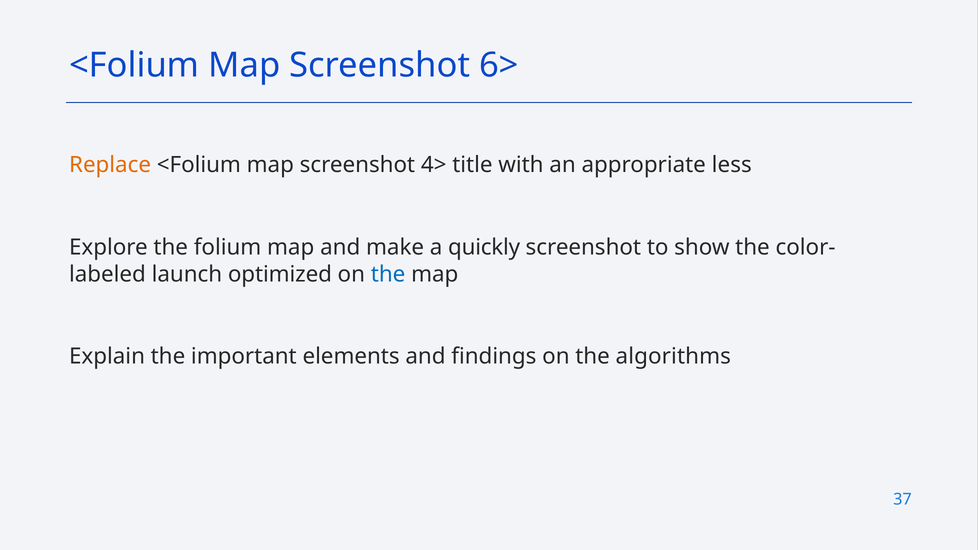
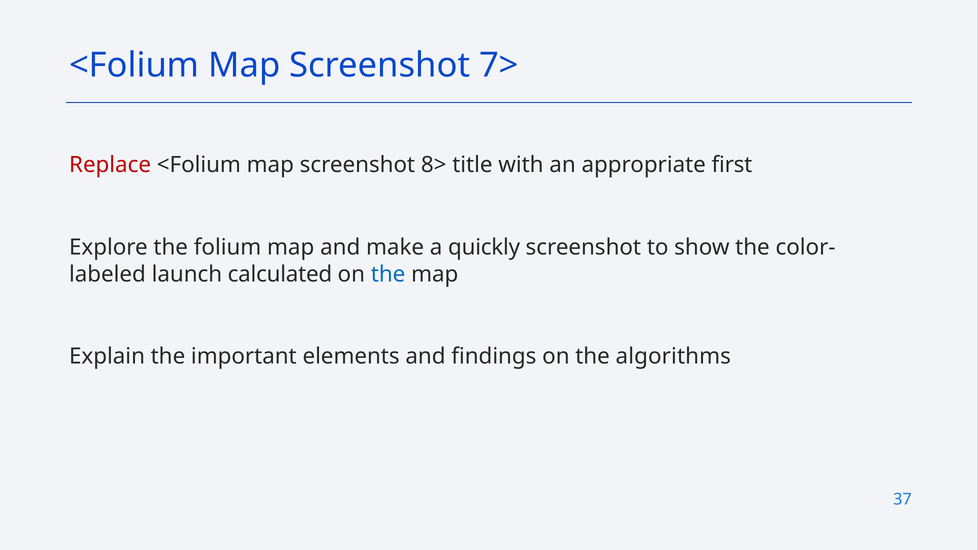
6>: 6> -> 7>
Replace colour: orange -> red
4>: 4> -> 8>
less: less -> first
optimized: optimized -> calculated
